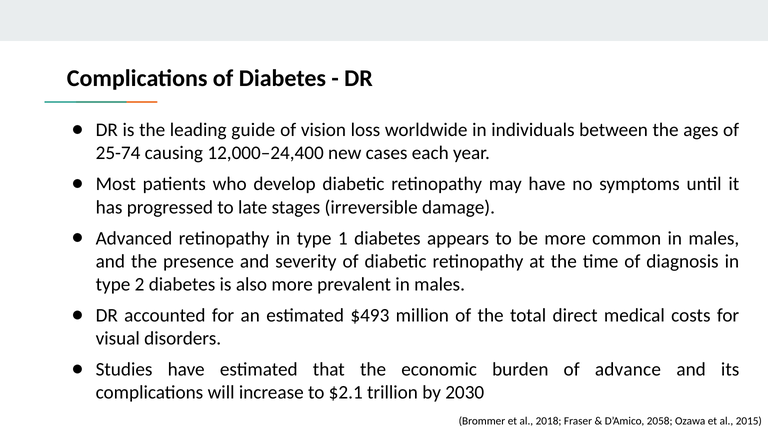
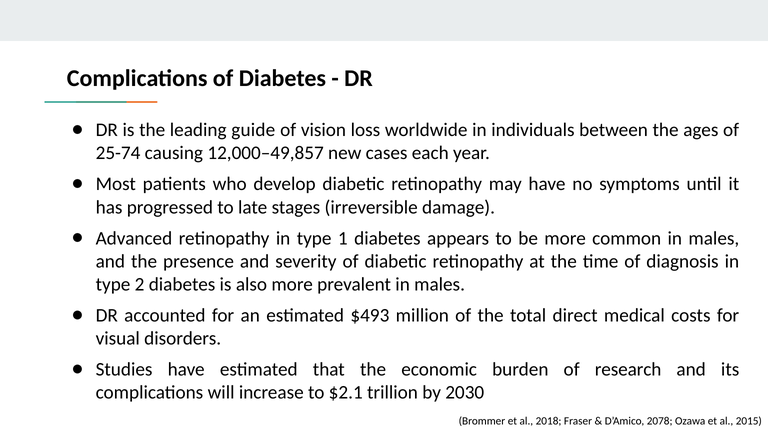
12,000–24,400: 12,000–24,400 -> 12,000–49,857
advance: advance -> research
2058: 2058 -> 2078
